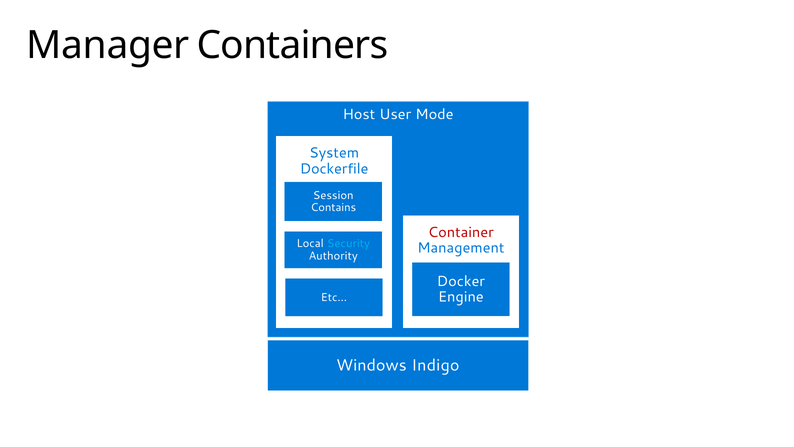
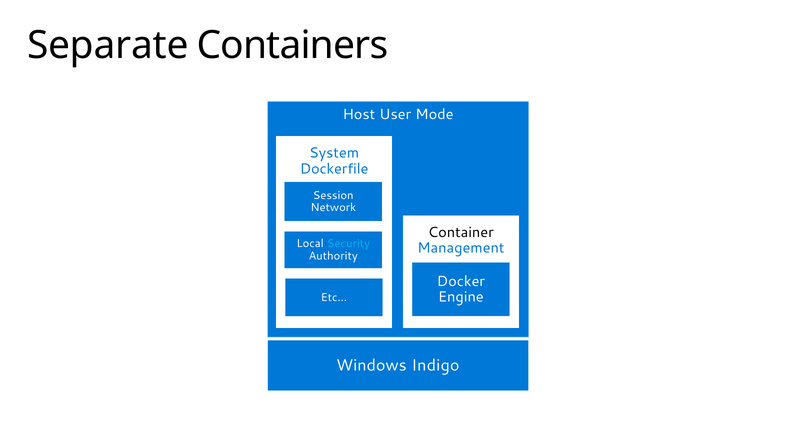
Manager: Manager -> Separate
Contains: Contains -> Network
Container colour: red -> black
